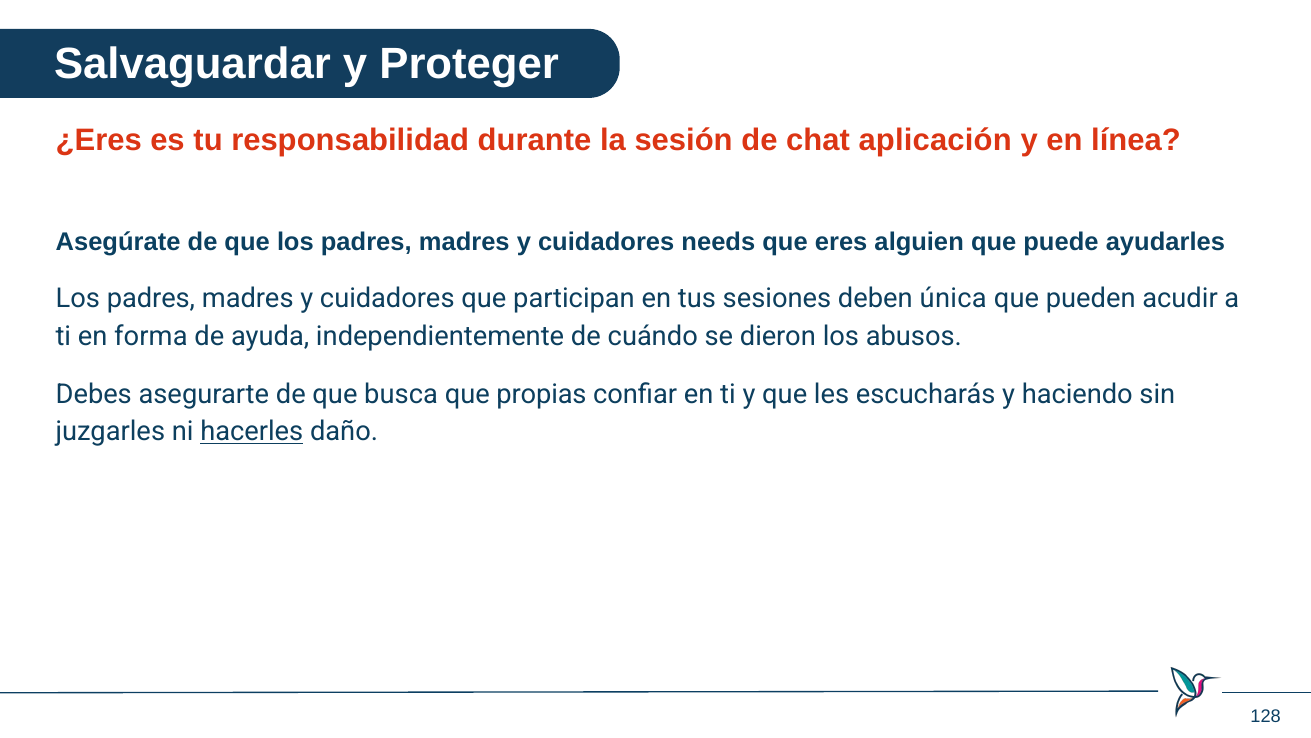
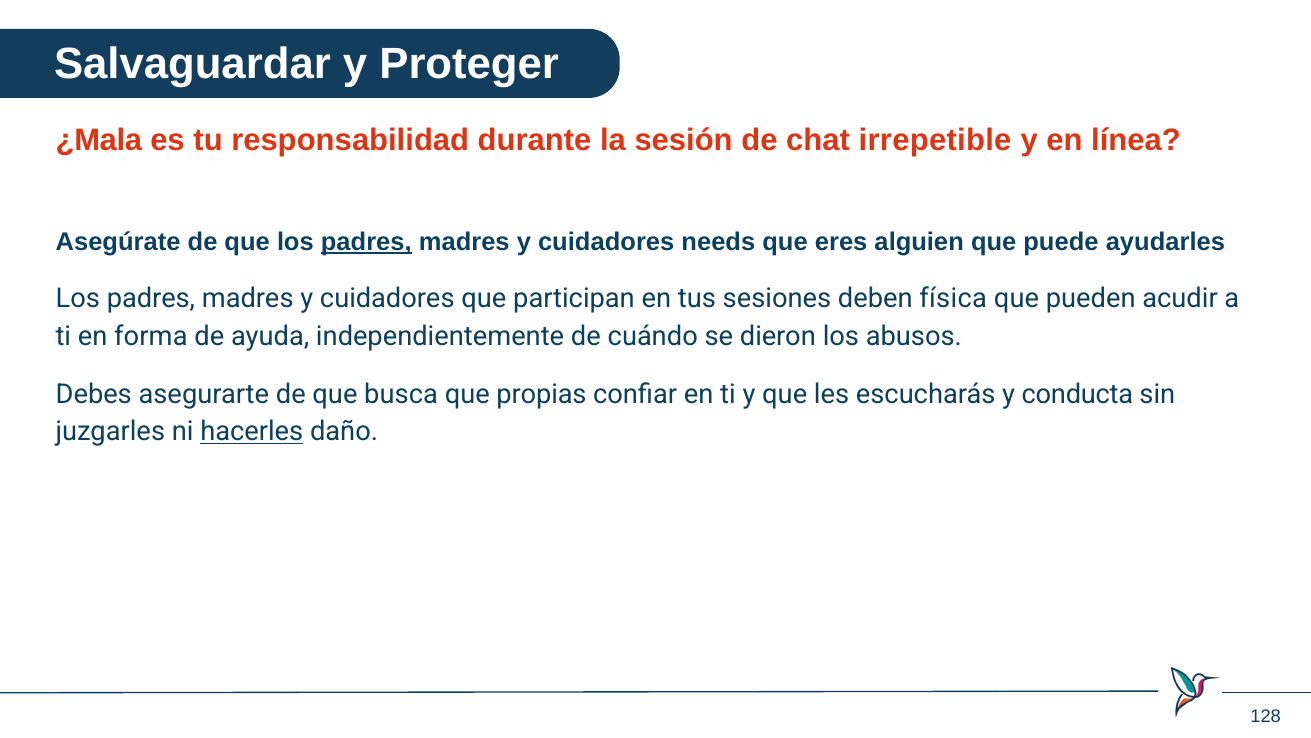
¿Eres: ¿Eres -> ¿Mala
aplicación: aplicación -> irrepetible
padres at (366, 242) underline: none -> present
única: única -> física
haciendo: haciendo -> conducta
